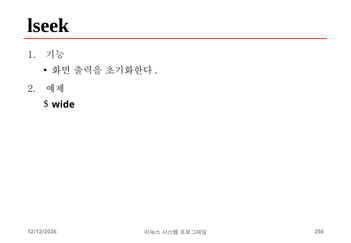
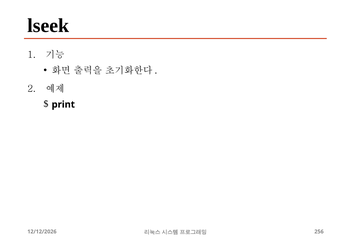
wide: wide -> print
